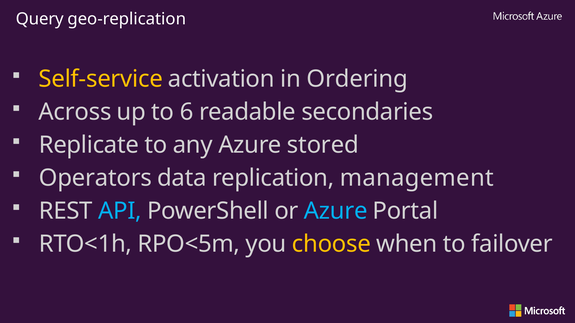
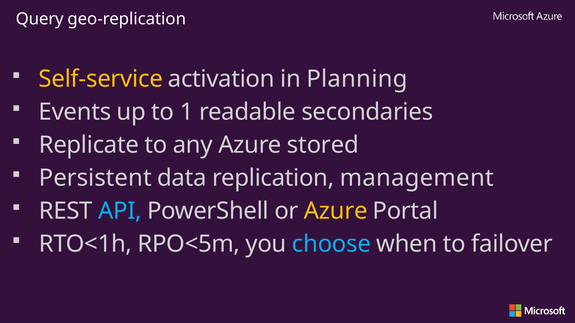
Ordering: Ordering -> Planning
Across: Across -> Events
6: 6 -> 1
Operators: Operators -> Persistent
Azure at (336, 211) colour: light blue -> yellow
choose colour: yellow -> light blue
